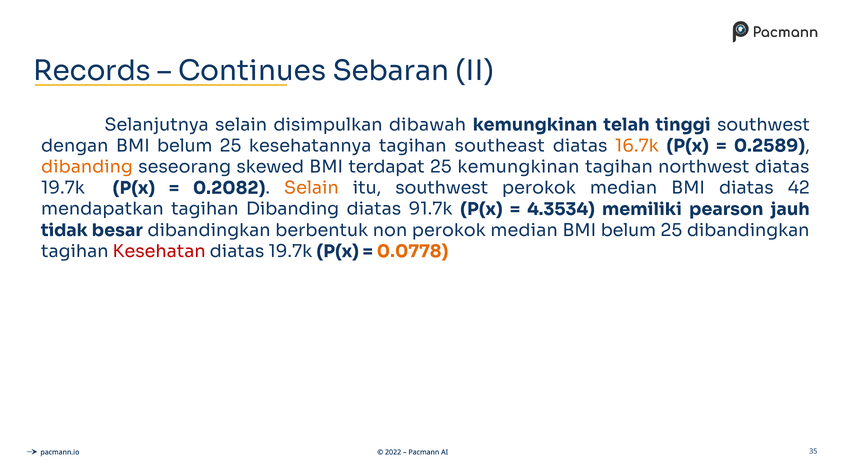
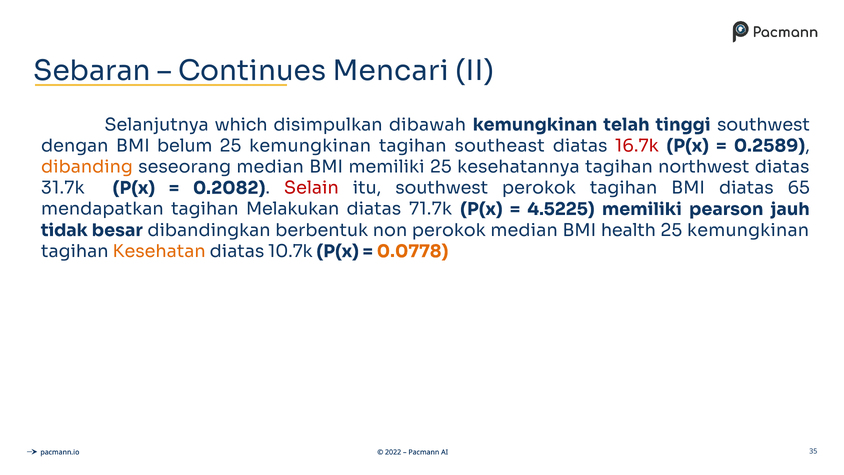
Records: Records -> Sebaran
Sebaran: Sebaran -> Mencari
Selanjutnya selain: selain -> which
kesehatannya at (310, 146): kesehatannya -> kemungkinan
16.7k colour: orange -> red
seseorang skewed: skewed -> median
BMI terdapat: terdapat -> memiliki
25 kemungkinan: kemungkinan -> kesehatannya
19.7k at (63, 188): 19.7k -> 31.7k
Selain at (311, 188) colour: orange -> red
median at (624, 188): median -> tagihan
42: 42 -> 65
tagihan Dibanding: Dibanding -> Melakukan
91.7k: 91.7k -> 71.7k
4.3534: 4.3534 -> 4.5225
belum at (628, 230): belum -> health
dibandingkan at (748, 230): dibandingkan -> kemungkinan
Kesehatan colour: red -> orange
19.7k at (290, 251): 19.7k -> 10.7k
